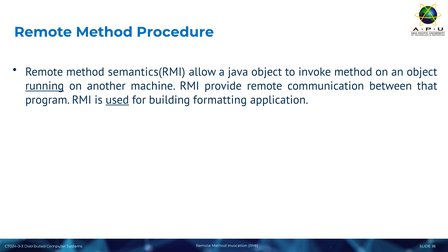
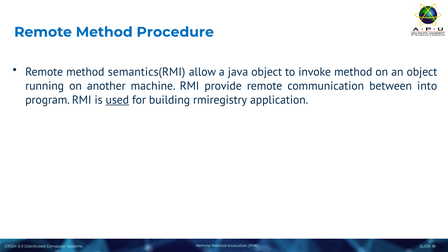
running underline: present -> none
that: that -> into
formatting: formatting -> rmiregistry
